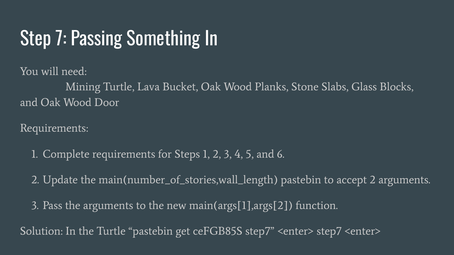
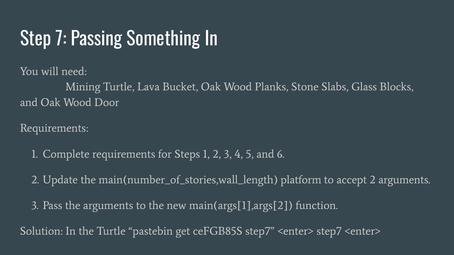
main(number_of_stories,wall_length pastebin: pastebin -> platform
